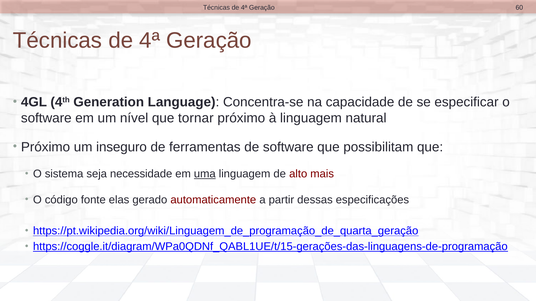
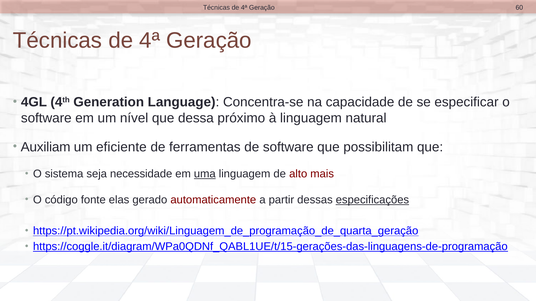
tornar: tornar -> dessa
Próximo at (46, 147): Próximo -> Auxiliam
inseguro: inseguro -> eficiente
especificações underline: none -> present
